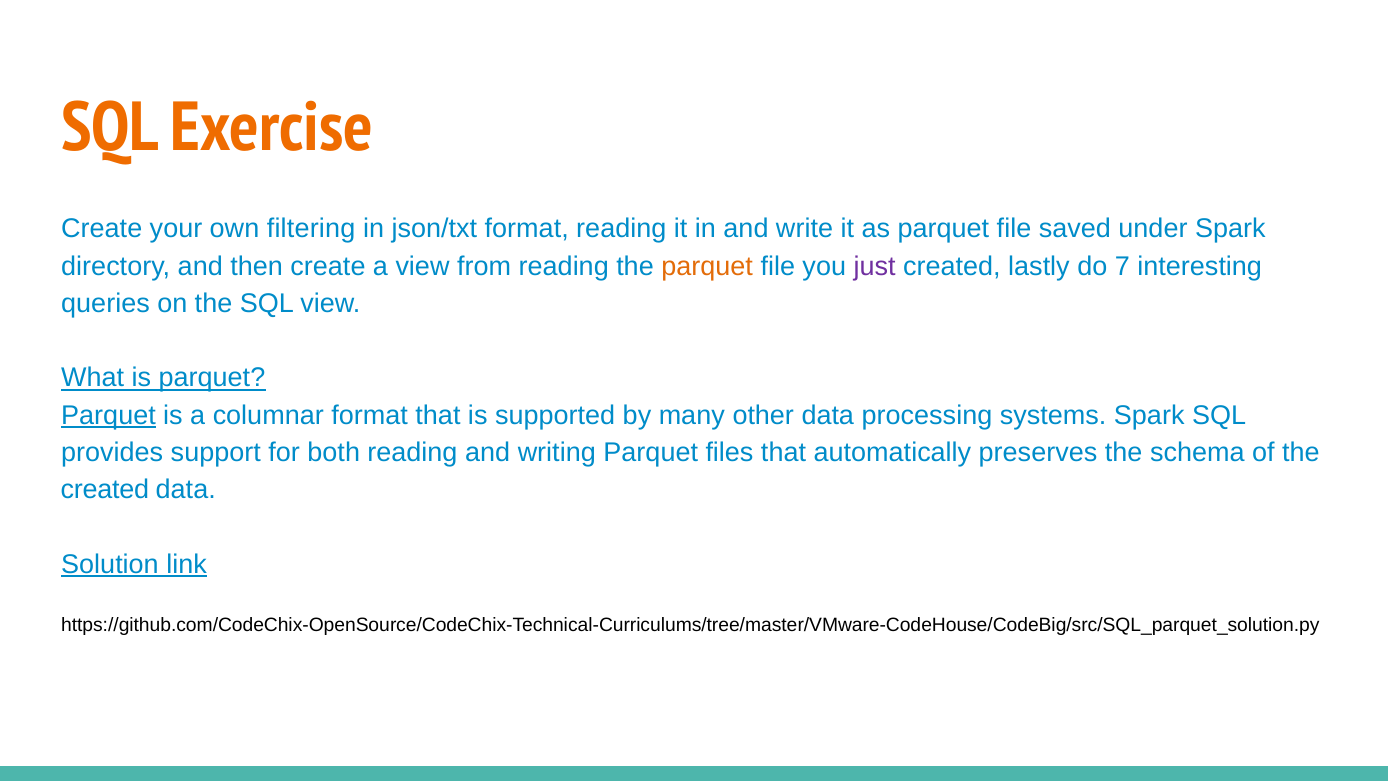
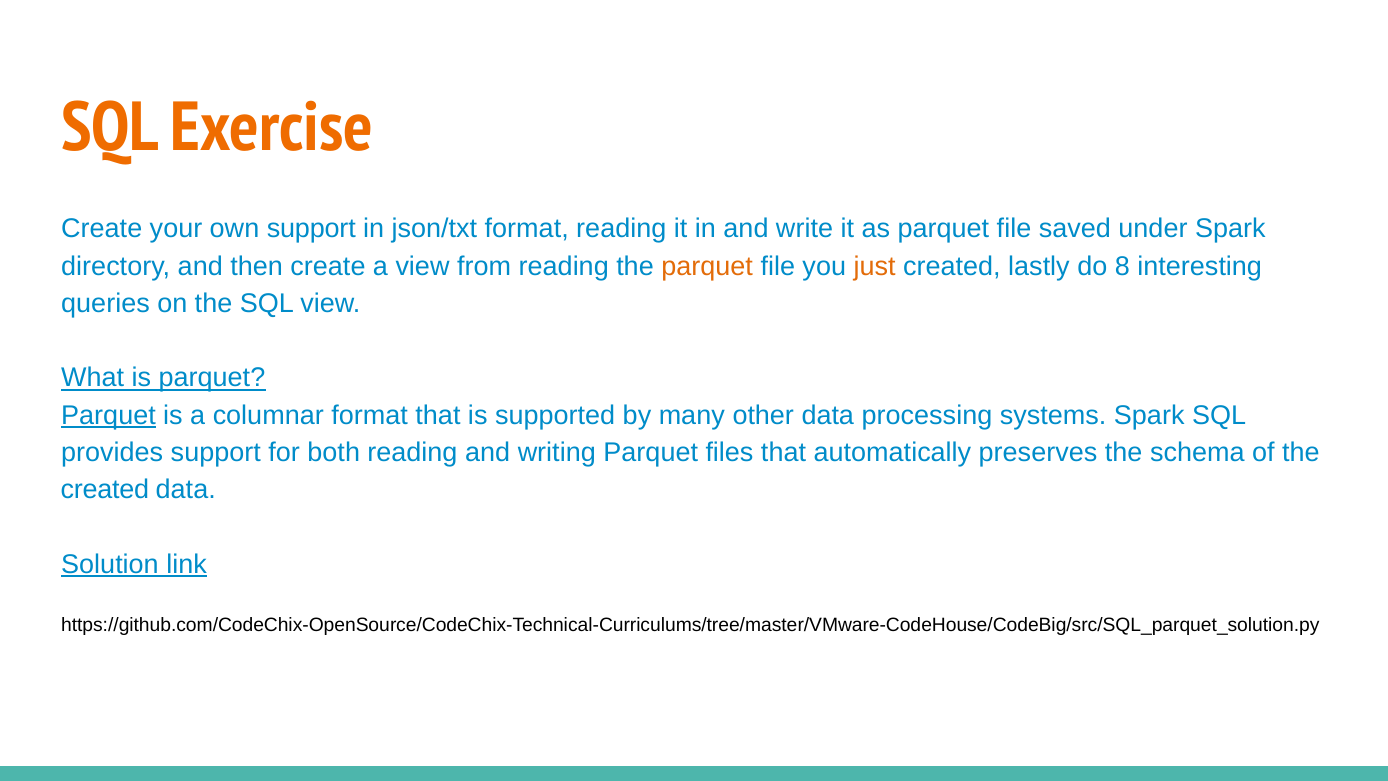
own filtering: filtering -> support
just colour: purple -> orange
7: 7 -> 8
